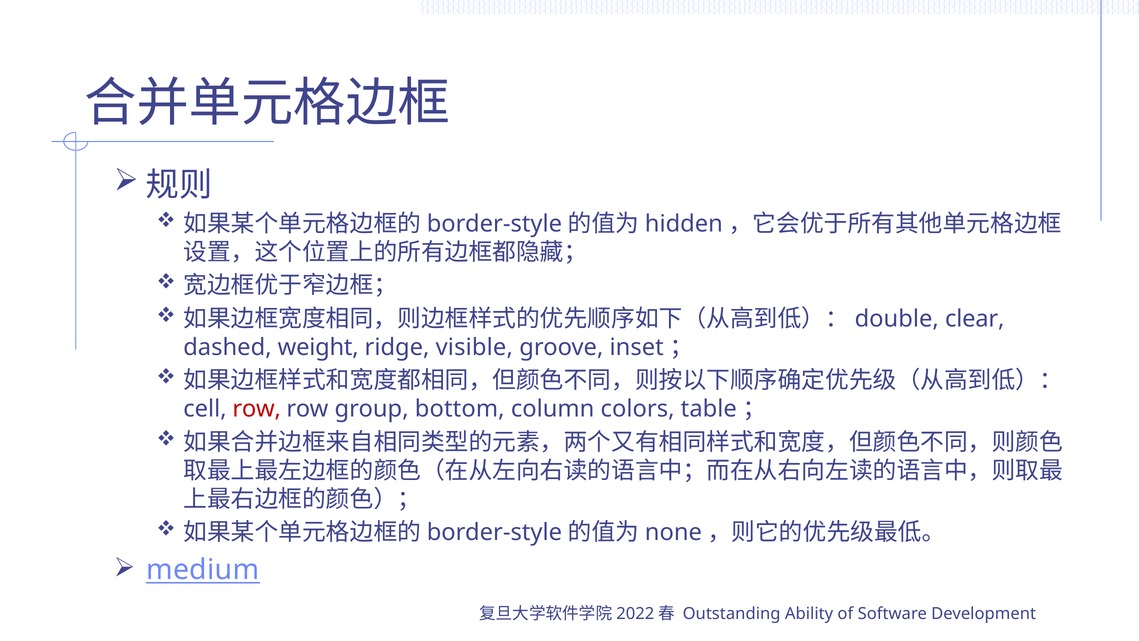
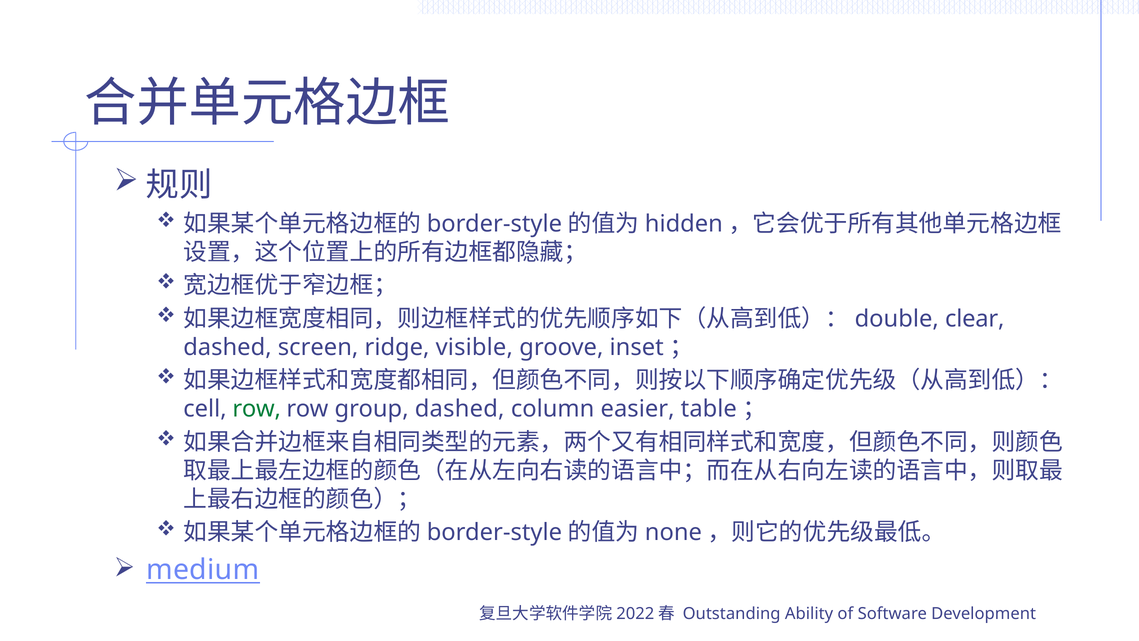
weight: weight -> screen
row at (257, 409) colour: red -> green
group bottom: bottom -> dashed
colors: colors -> easier
